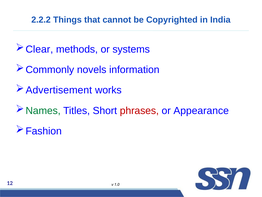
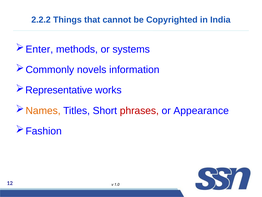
Clear: Clear -> Enter
Advertisement: Advertisement -> Representative
Names colour: green -> orange
